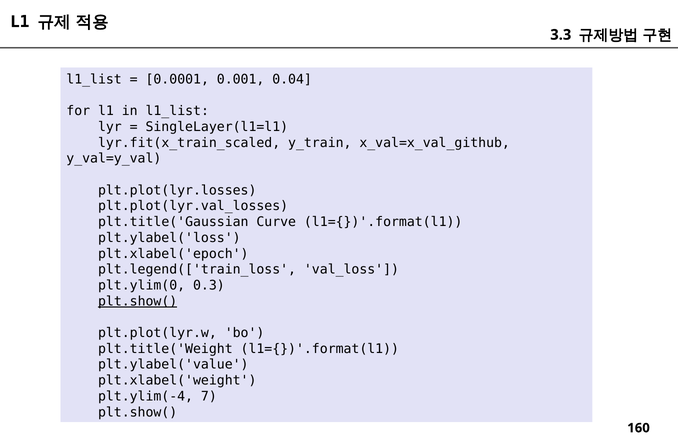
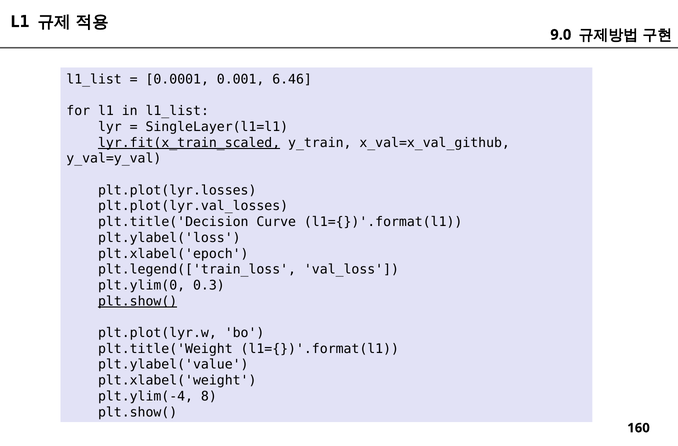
3.3: 3.3 -> 9.0
0.04: 0.04 -> 6.46
lyr.fit(x_train_scaled underline: none -> present
plt.title('Gaussian: plt.title('Gaussian -> plt.title('Decision
7: 7 -> 8
